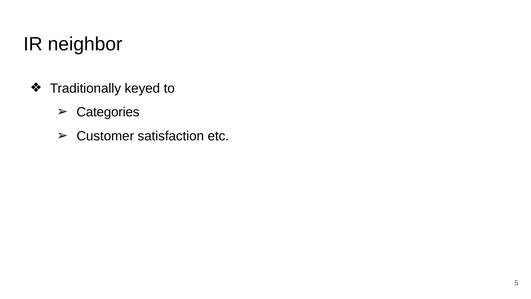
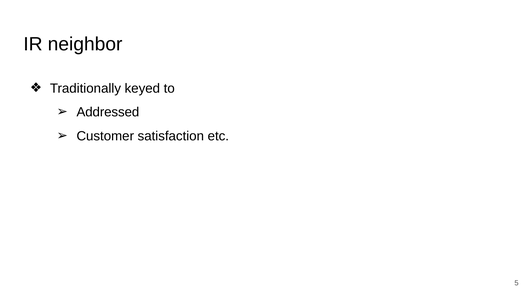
Categories: Categories -> Addressed
